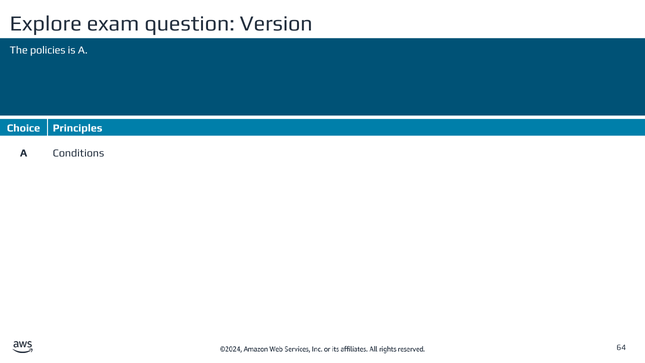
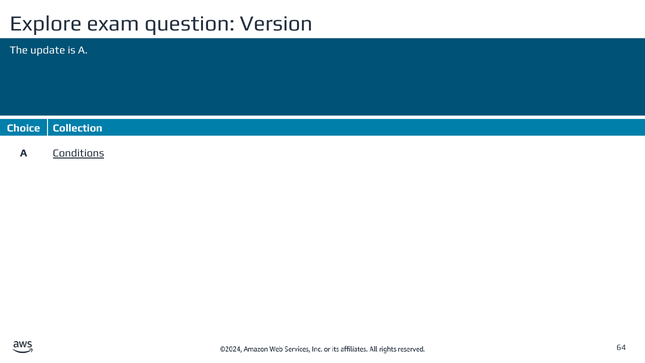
policies: policies -> update
Principles: Principles -> Collection
Conditions underline: none -> present
